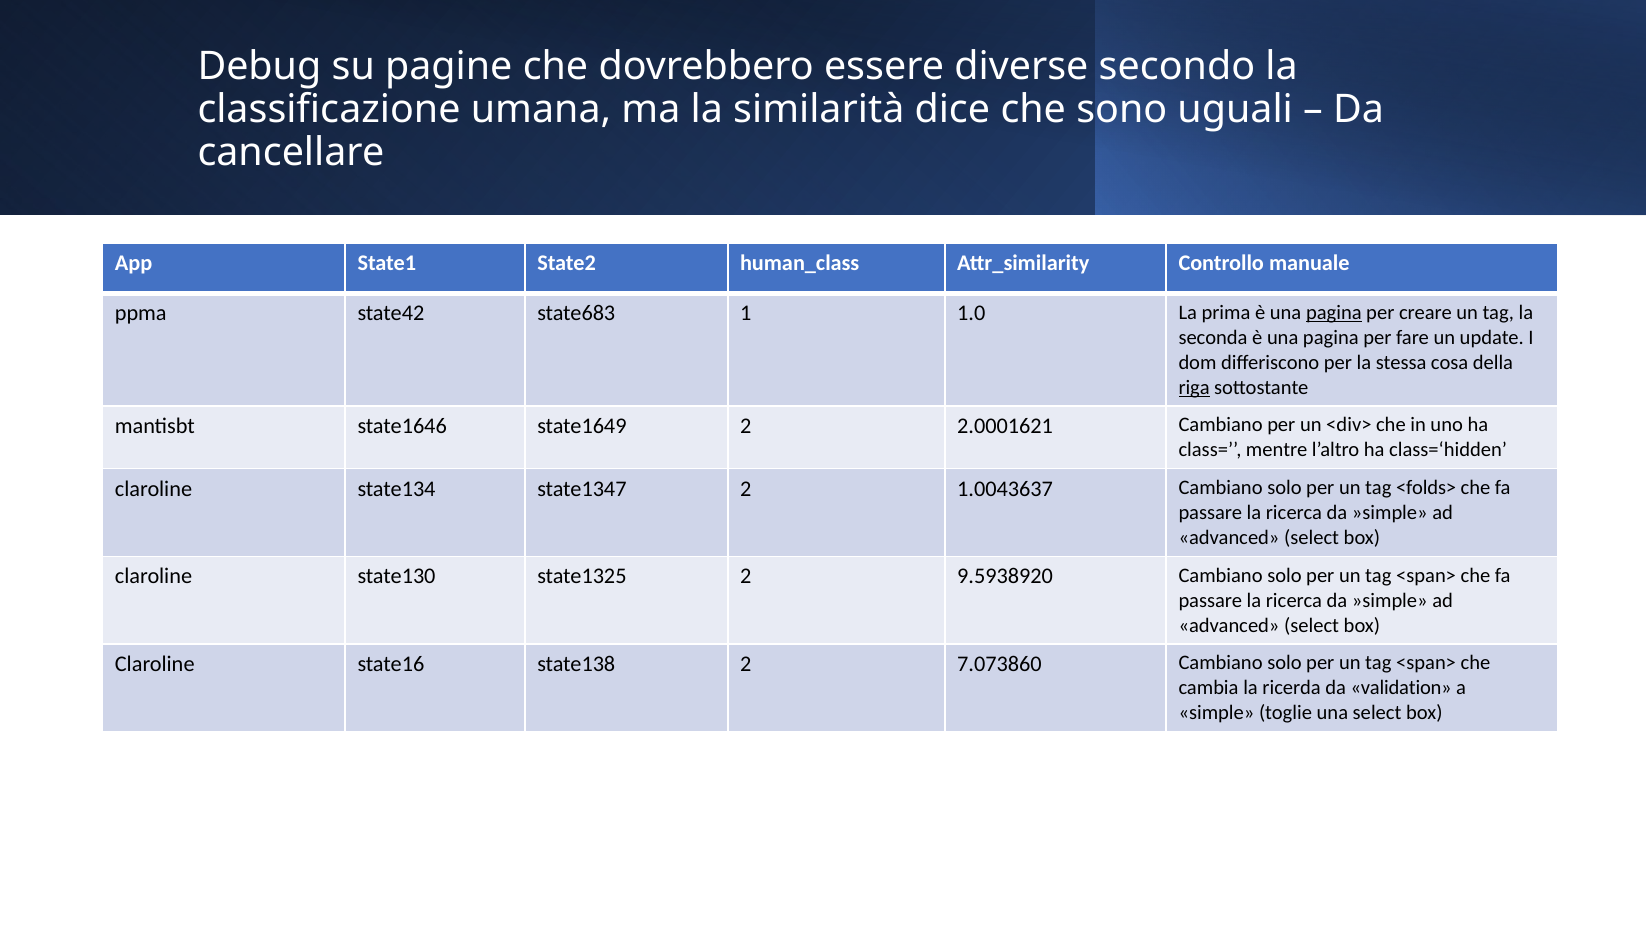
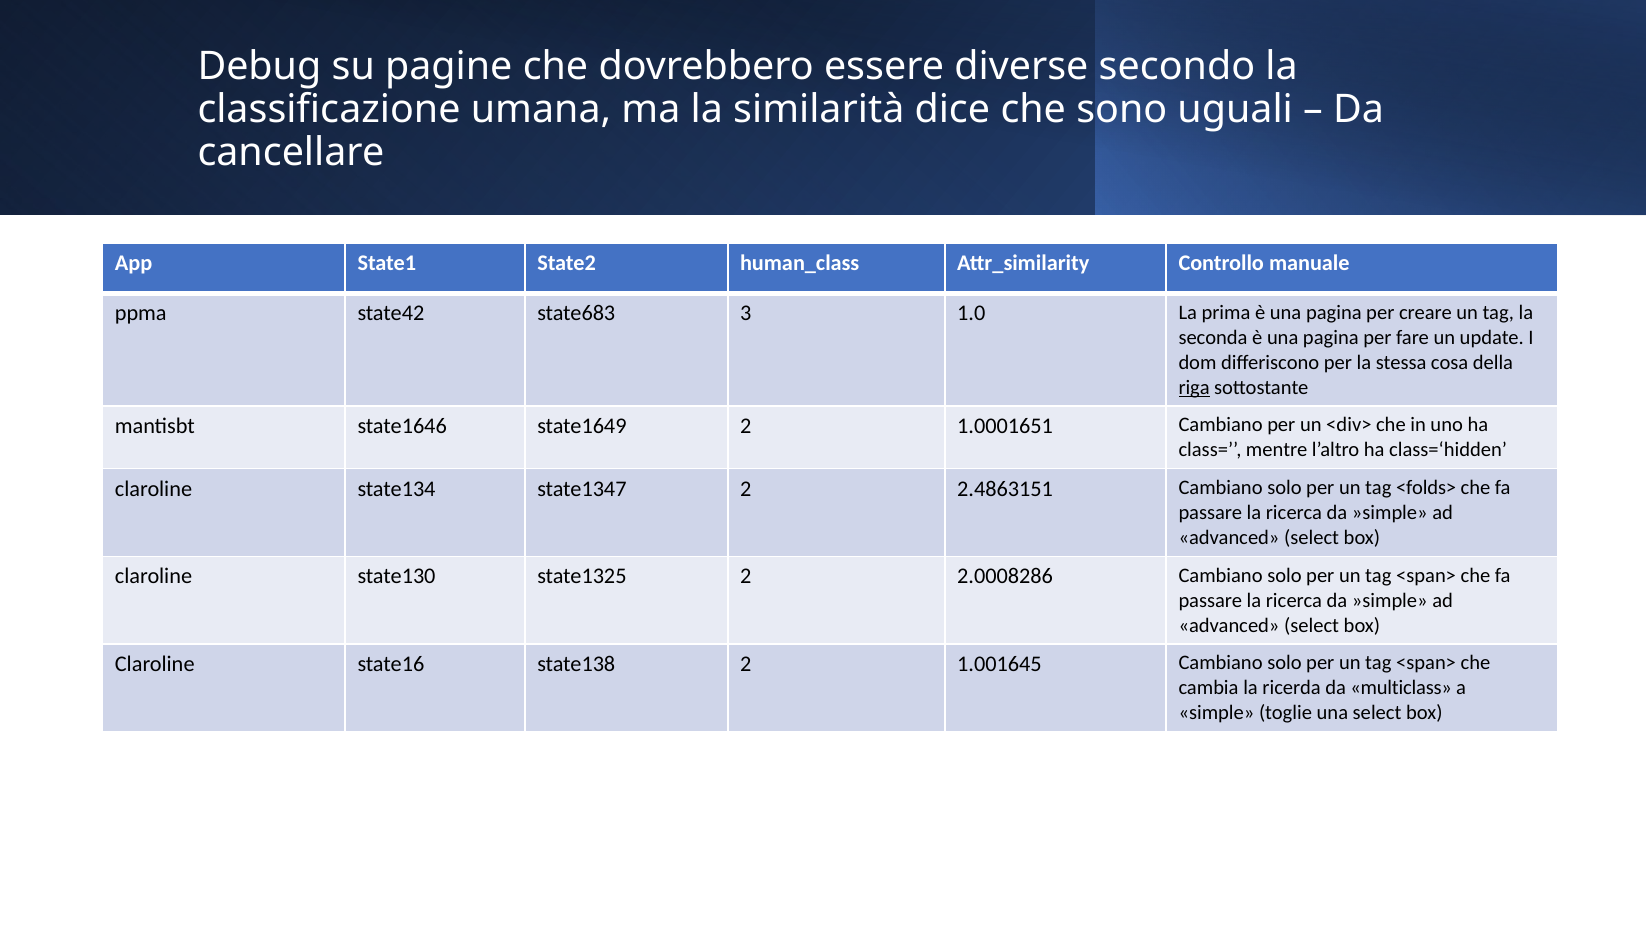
1: 1 -> 3
pagina at (1334, 312) underline: present -> none
2.0001621: 2.0001621 -> 1.0001651
1.0043637: 1.0043637 -> 2.4863151
9.5938920: 9.5938920 -> 2.0008286
7.073860: 7.073860 -> 1.001645
validation: validation -> multiclass
